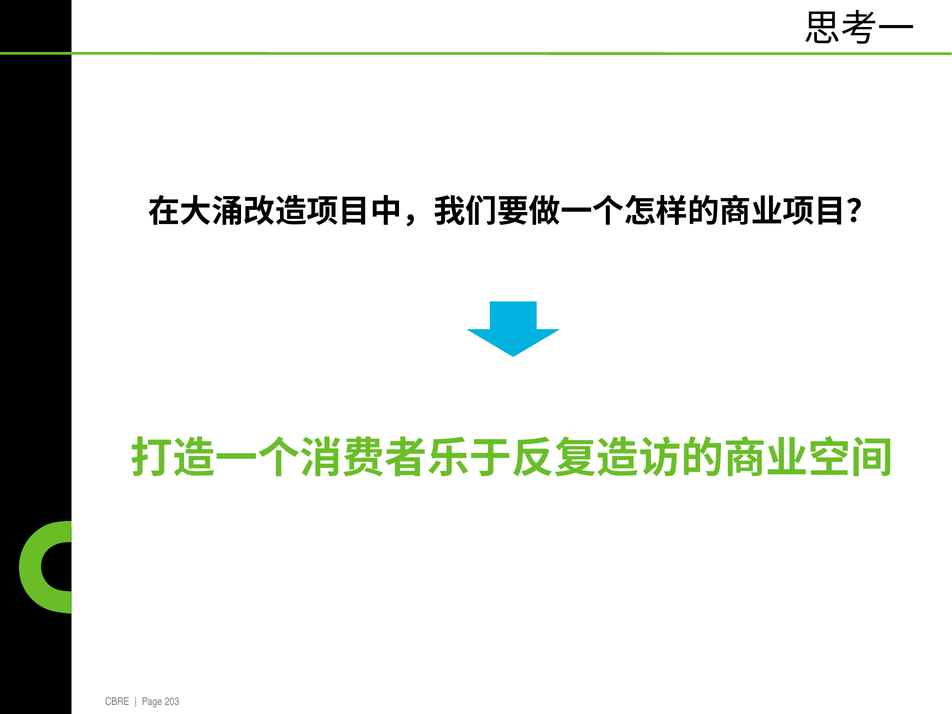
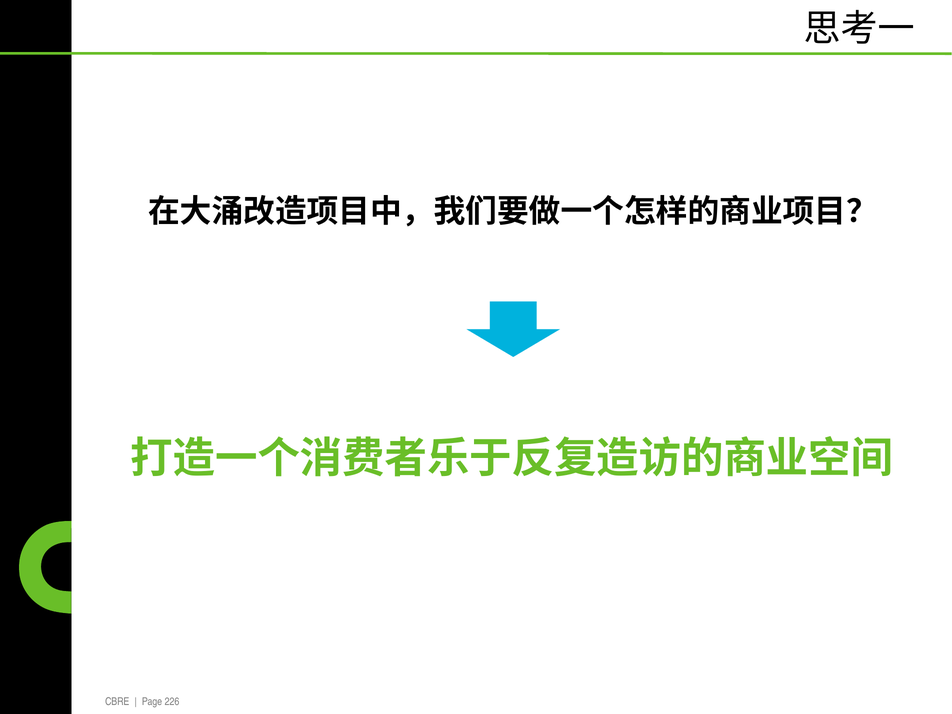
203: 203 -> 226
